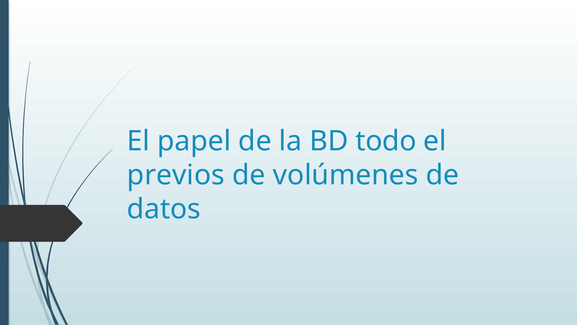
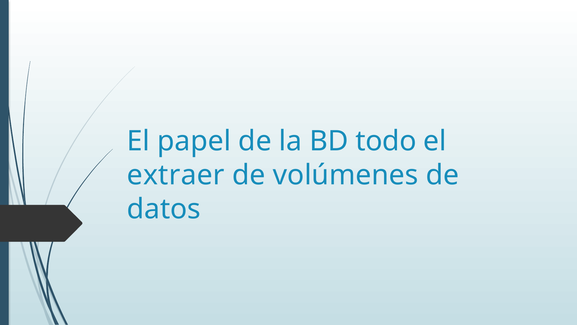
previos: previos -> extraer
